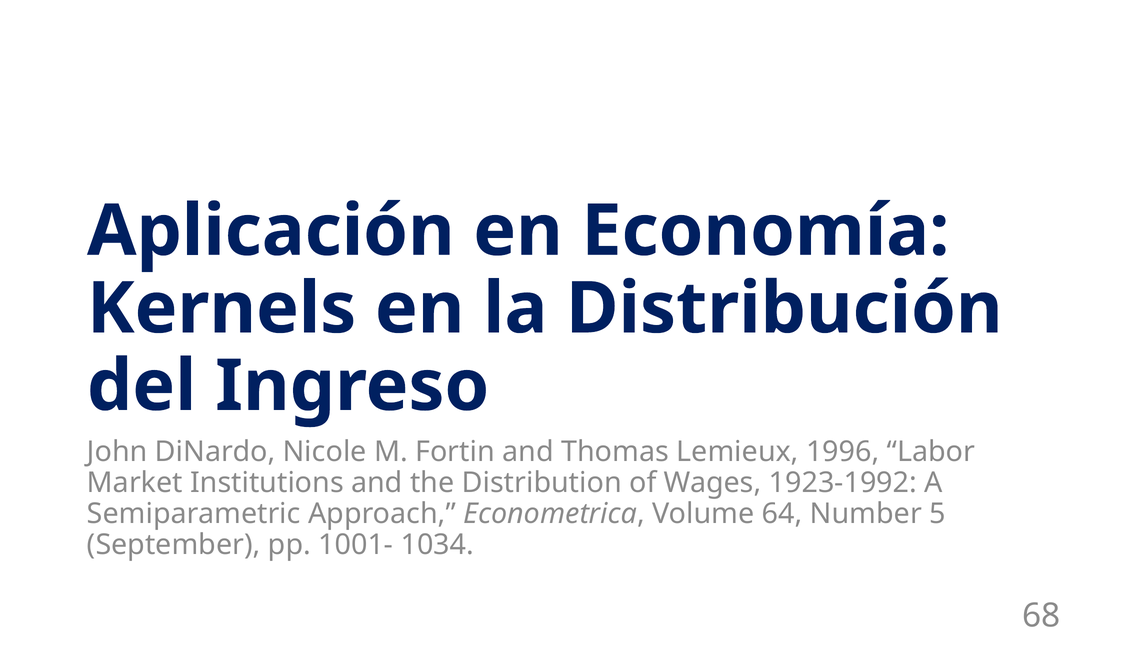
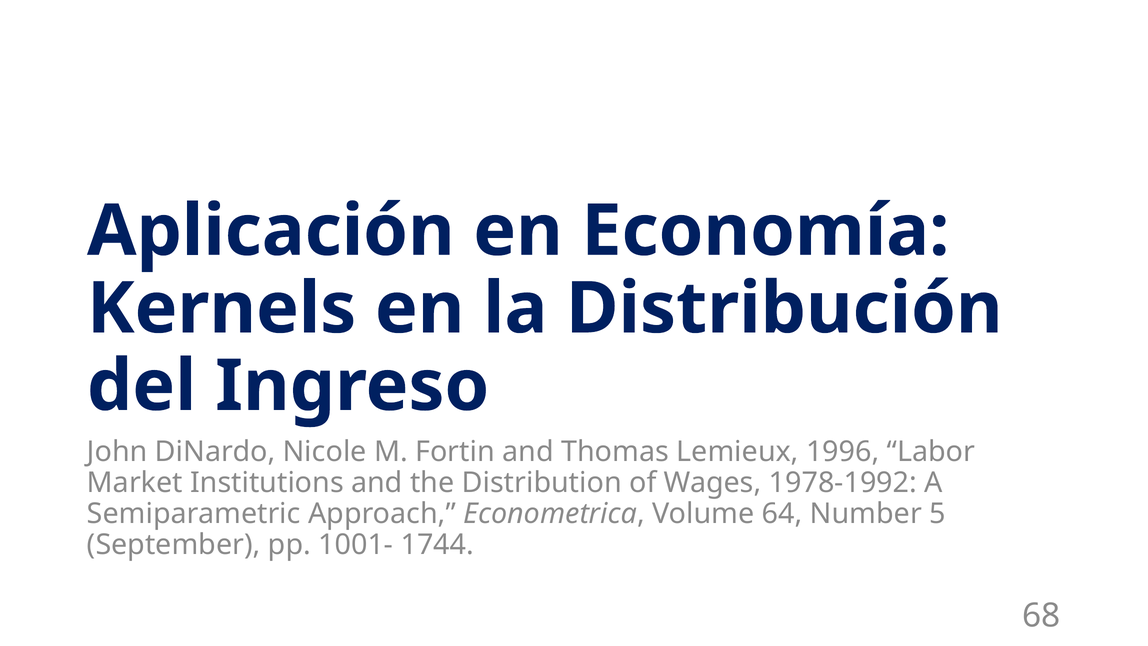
1923-1992: 1923-1992 -> 1978-1992
1034: 1034 -> 1744
